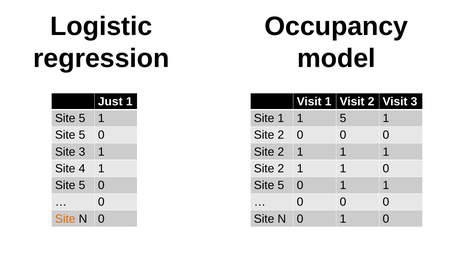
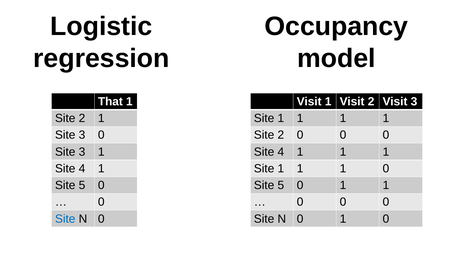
Just: Just -> That
5 at (82, 119): 5 -> 2
5 at (343, 119): 5 -> 1
5 at (82, 135): 5 -> 3
2 at (281, 152): 2 -> 4
2 at (281, 169): 2 -> 1
Site at (65, 219) colour: orange -> blue
